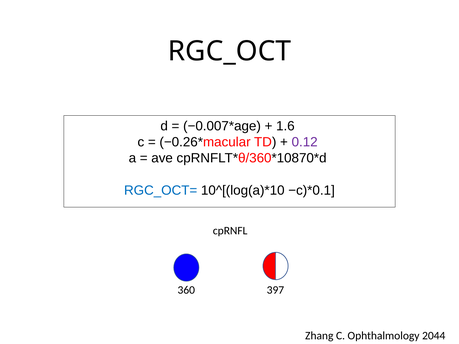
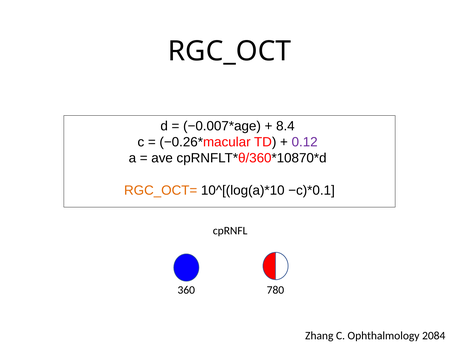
1.6: 1.6 -> 8.4
RGC_OCT= colour: blue -> orange
397: 397 -> 780
2044: 2044 -> 2084
